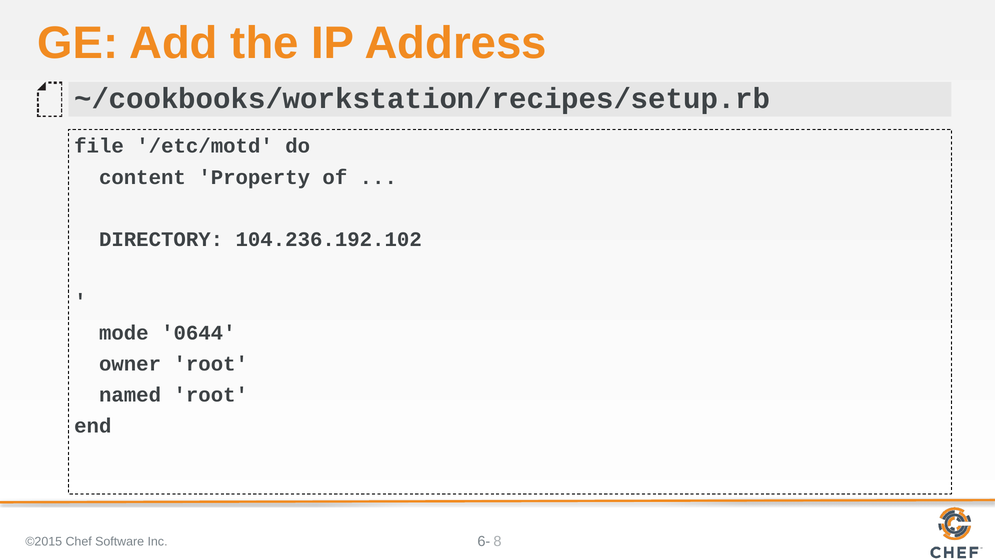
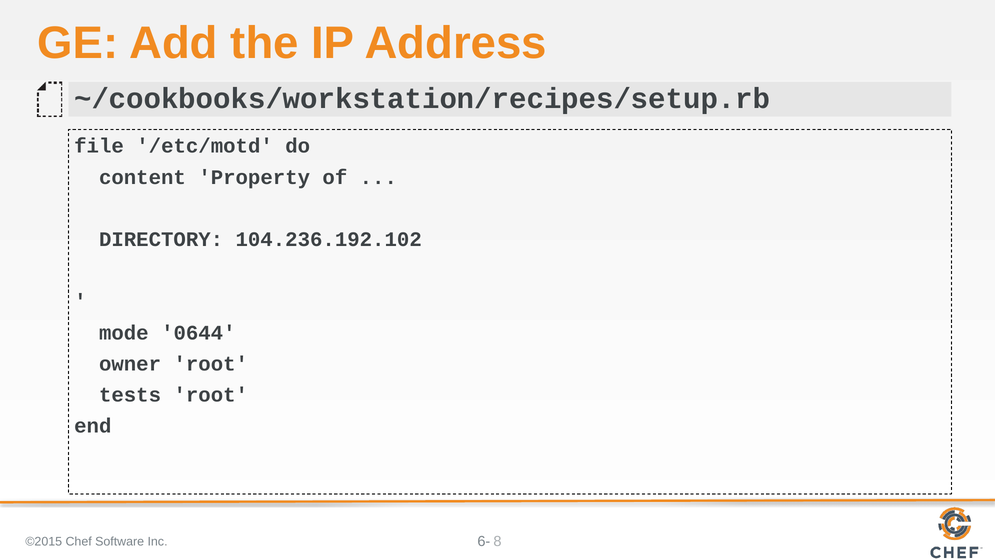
named: named -> tests
